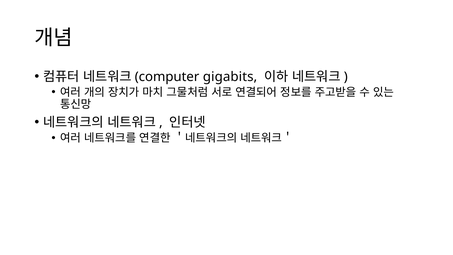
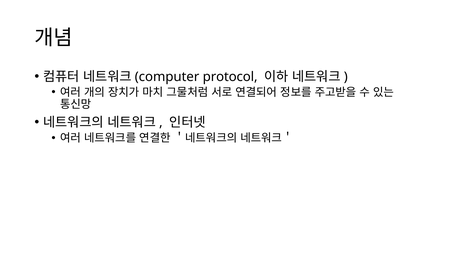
gigabits: gigabits -> protocol
